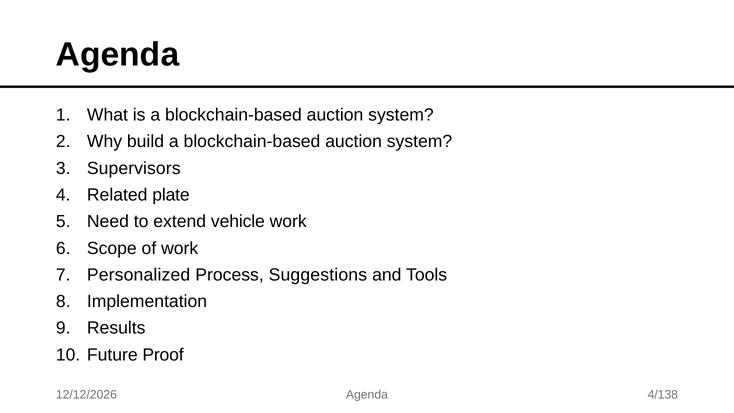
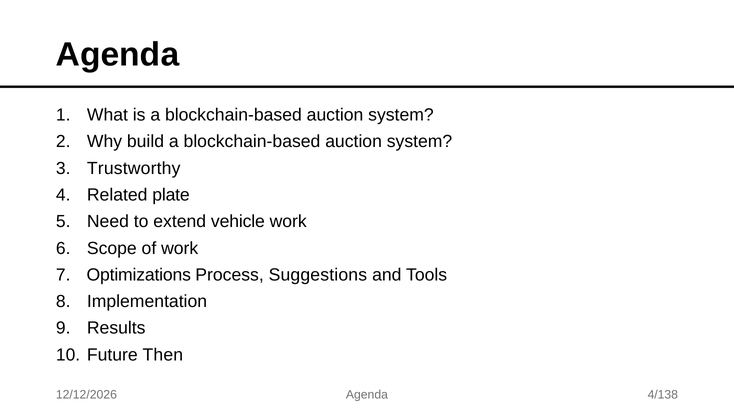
Supervisors: Supervisors -> Trustworthy
Personalized: Personalized -> Optimizations
Proof: Proof -> Then
